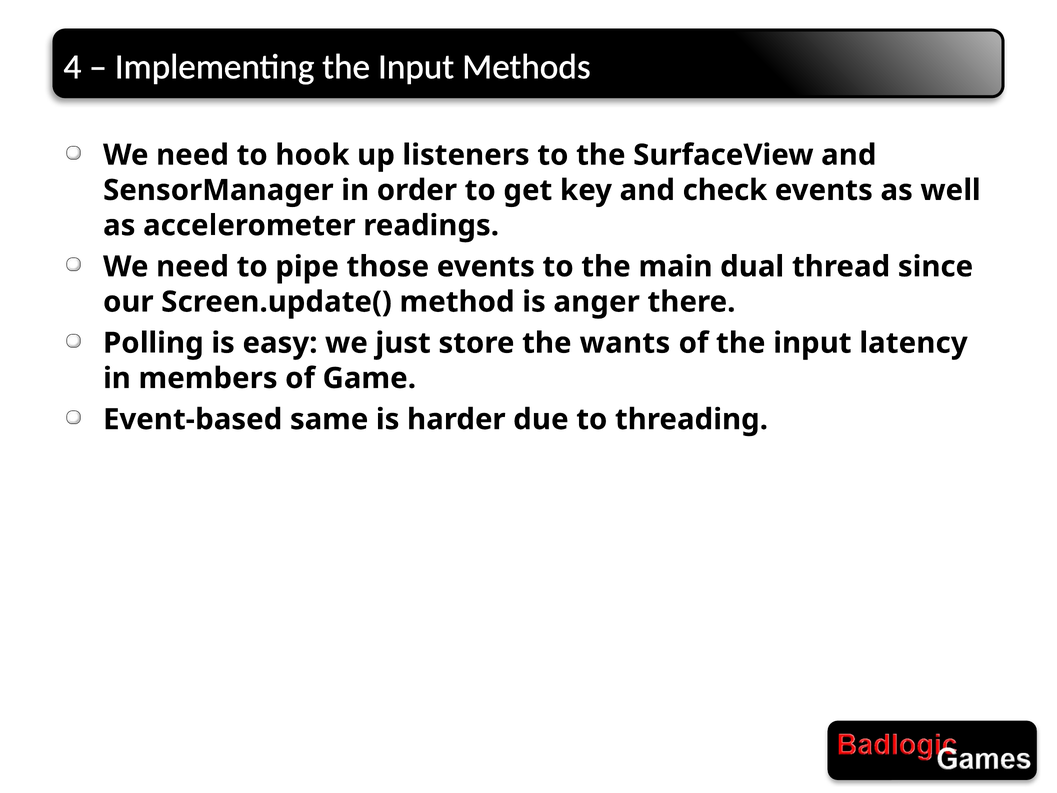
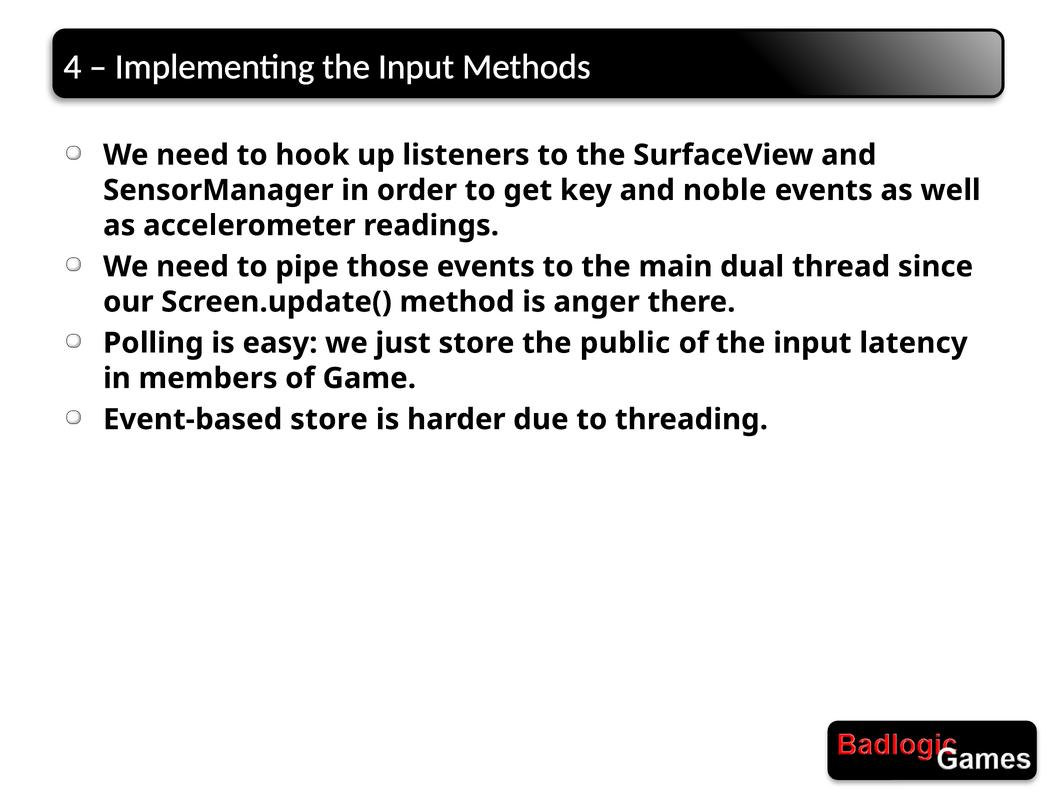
check: check -> noble
wants: wants -> public
Event-based same: same -> store
